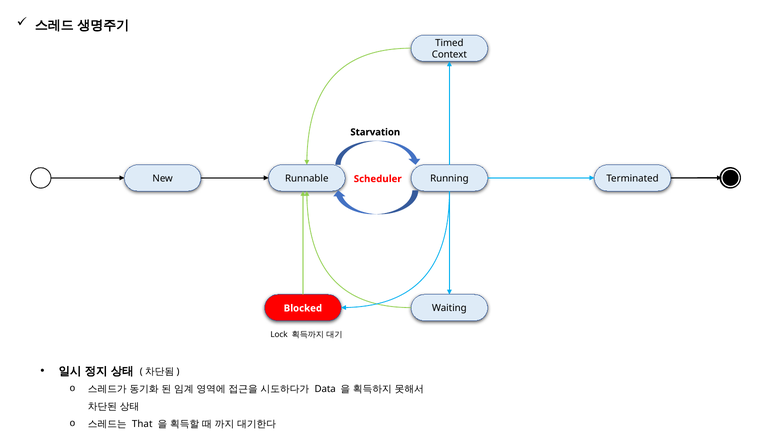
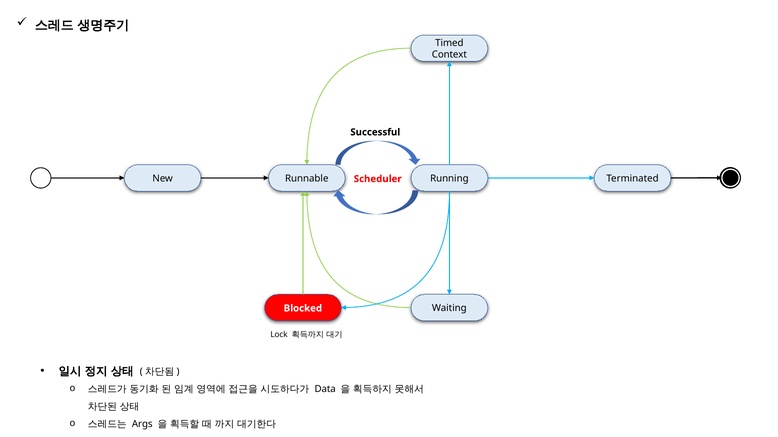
Starvation: Starvation -> Successful
That: That -> Args
